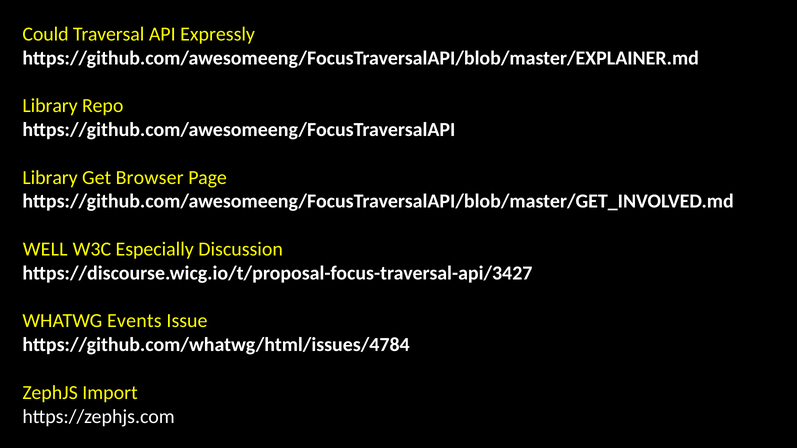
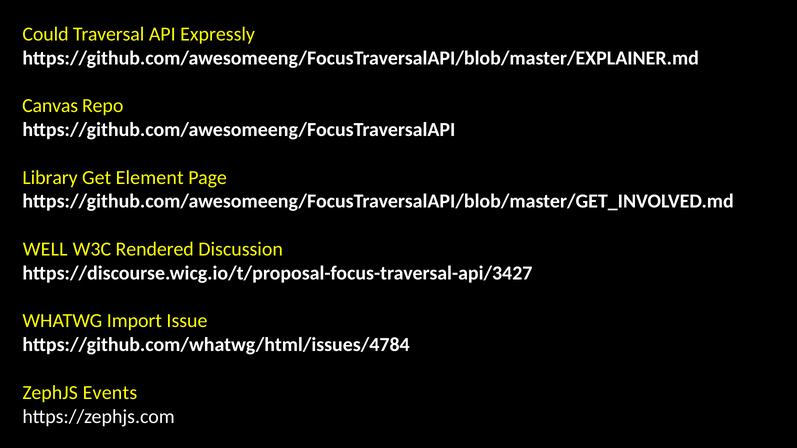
Library at (50, 106): Library -> Canvas
Browser: Browser -> Element
Especially: Especially -> Rendered
Events: Events -> Import
Import: Import -> Events
